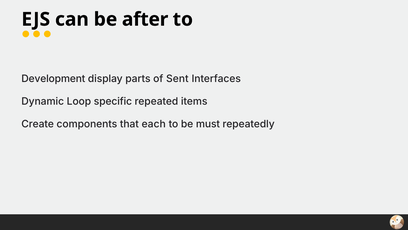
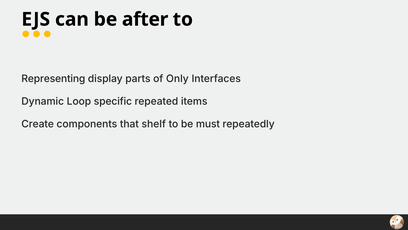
Development: Development -> Representing
Sent: Sent -> Only
each: each -> shelf
